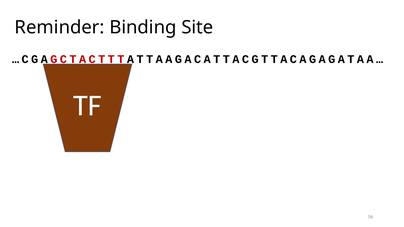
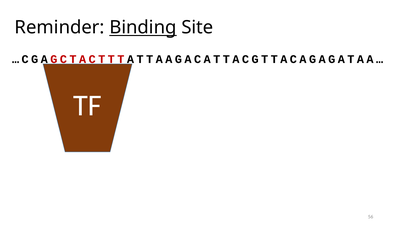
Binding underline: none -> present
